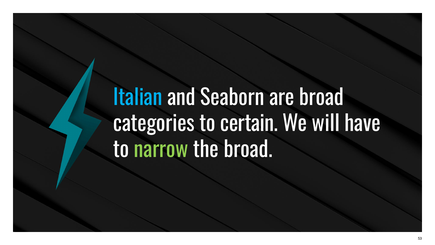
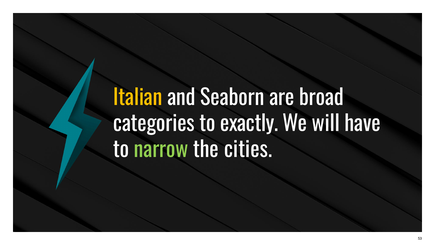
Italian colour: light blue -> yellow
certain: certain -> exactly
the broad: broad -> cities
